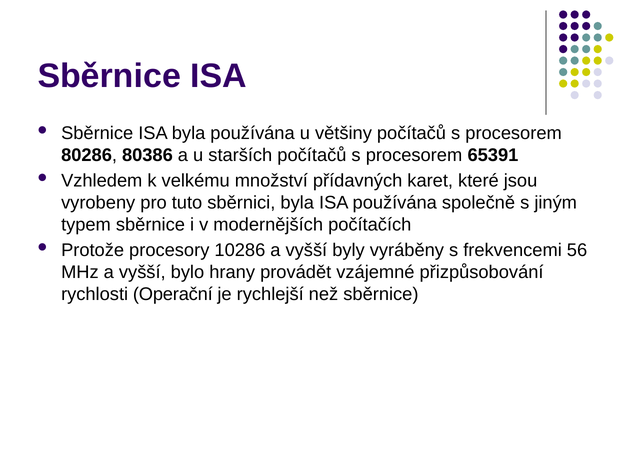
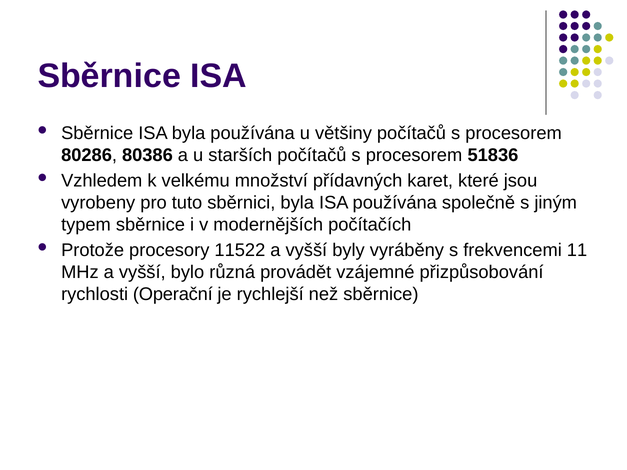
65391: 65391 -> 51836
10286: 10286 -> 11522
56: 56 -> 11
hrany: hrany -> různá
